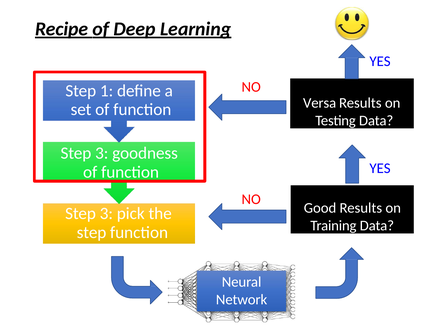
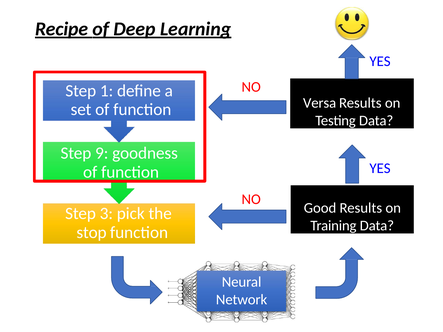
3 at (102, 153): 3 -> 9
step at (92, 233): step -> stop
